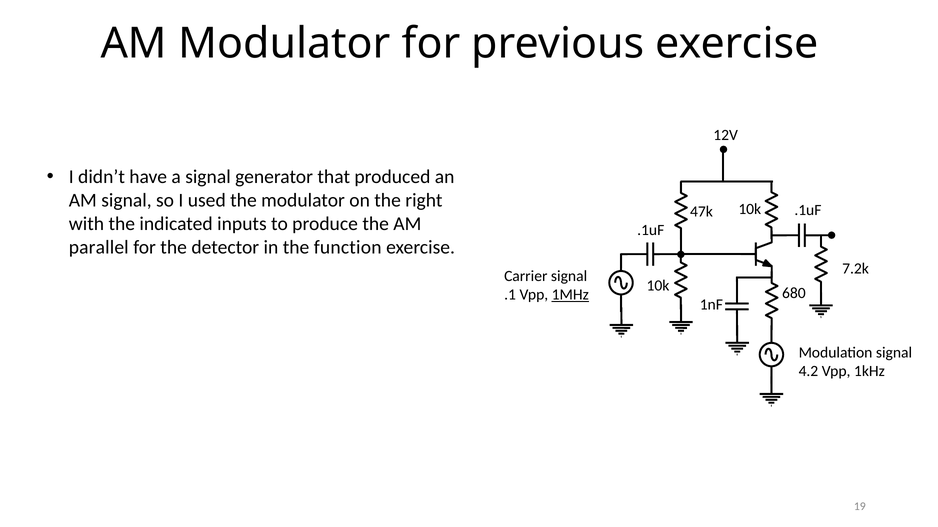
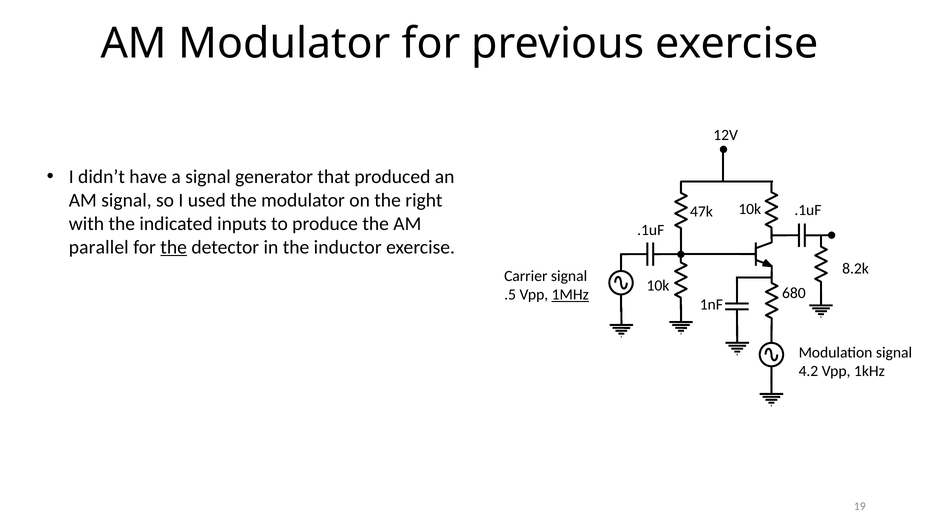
the at (174, 248) underline: none -> present
function: function -> inductor
7.2k: 7.2k -> 8.2k
.1: .1 -> .5
